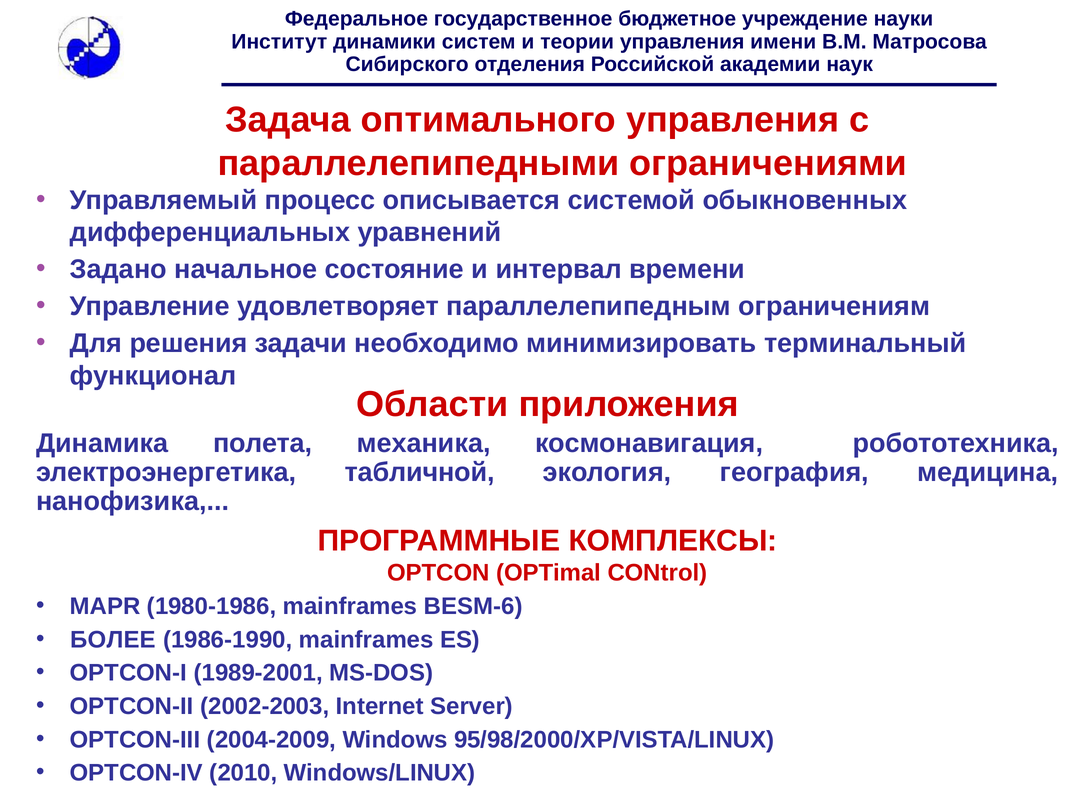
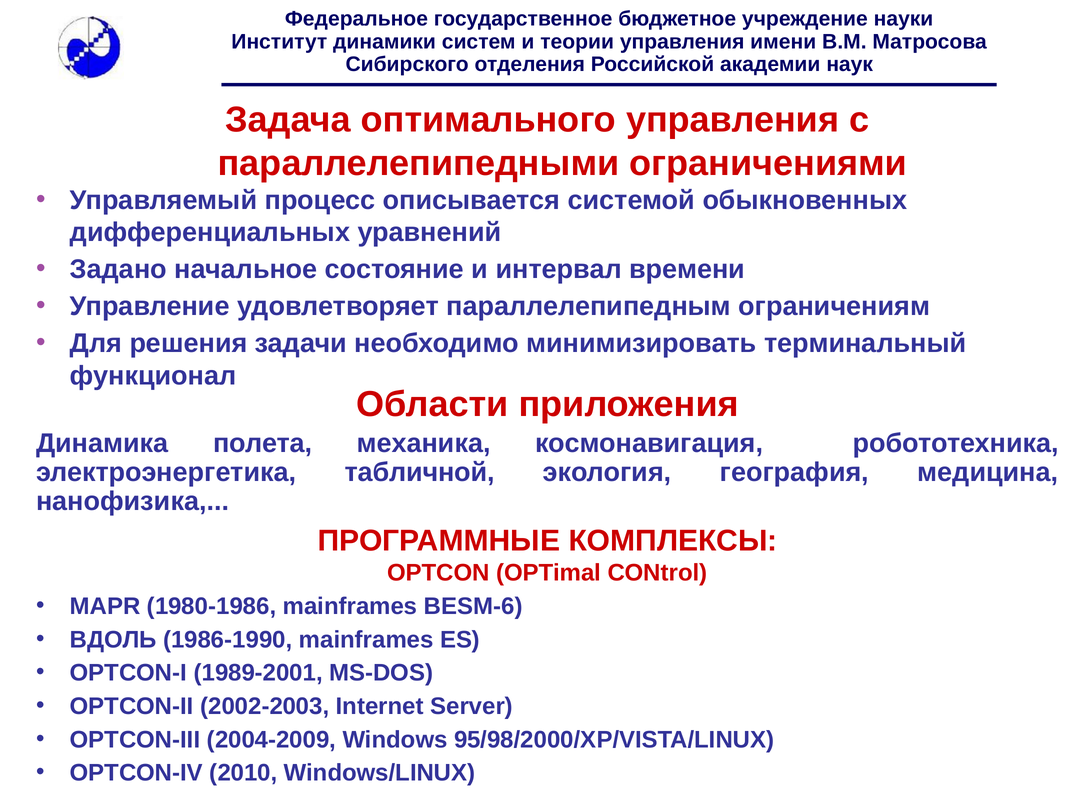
БОЛЕЕ: БОЛЕЕ -> ВДОЛЬ
